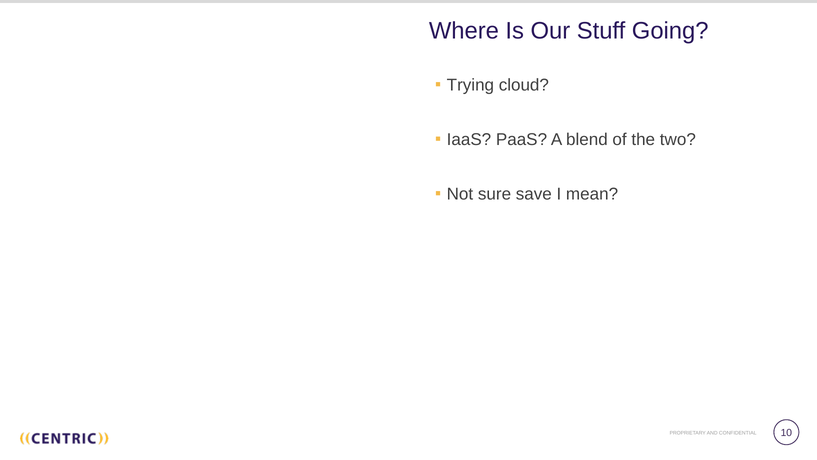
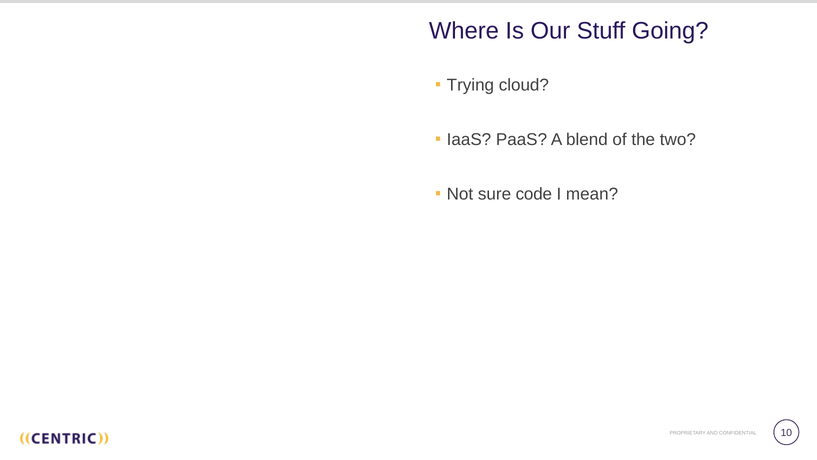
save: save -> code
